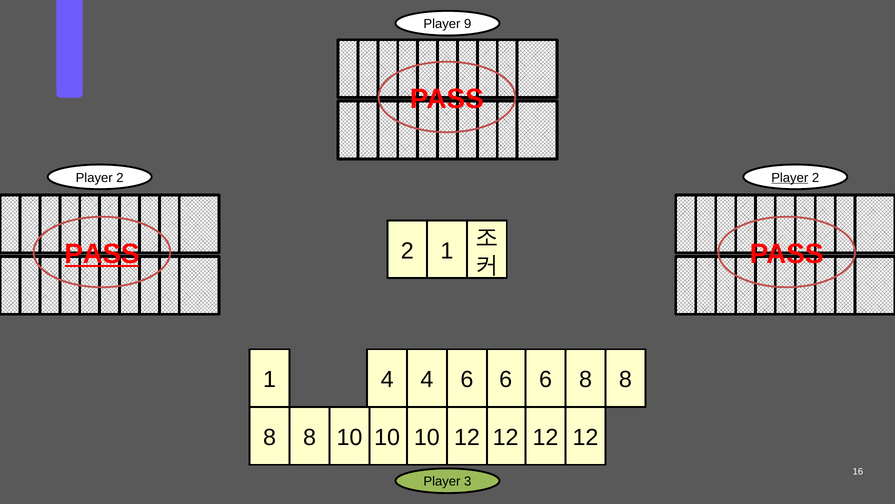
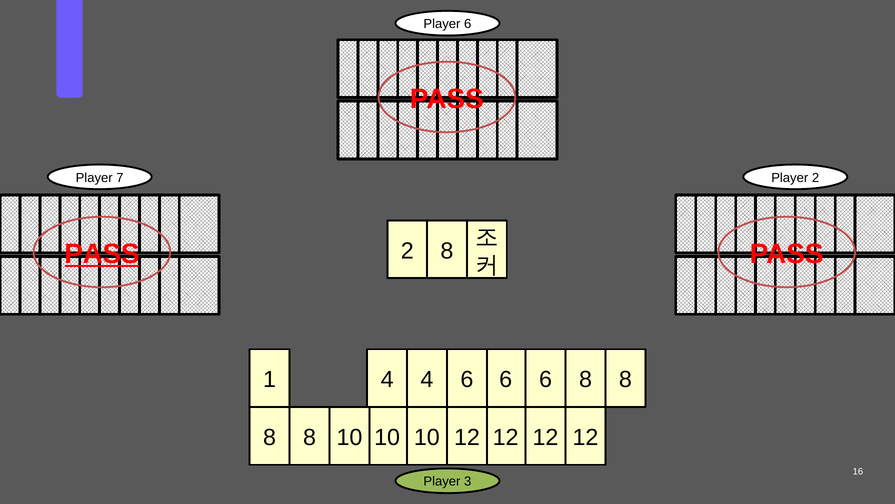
Player 9: 9 -> 6
2 at (120, 178): 2 -> 7
Player at (790, 178) underline: present -> none
2 1: 1 -> 8
